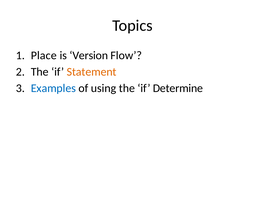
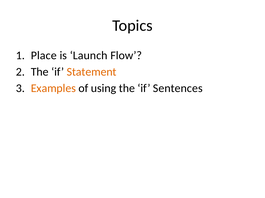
Version: Version -> Launch
Examples colour: blue -> orange
Determine: Determine -> Sentences
